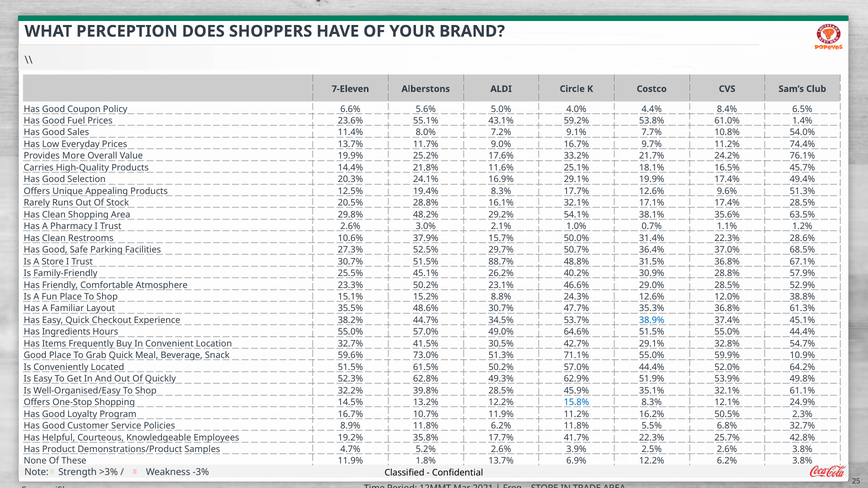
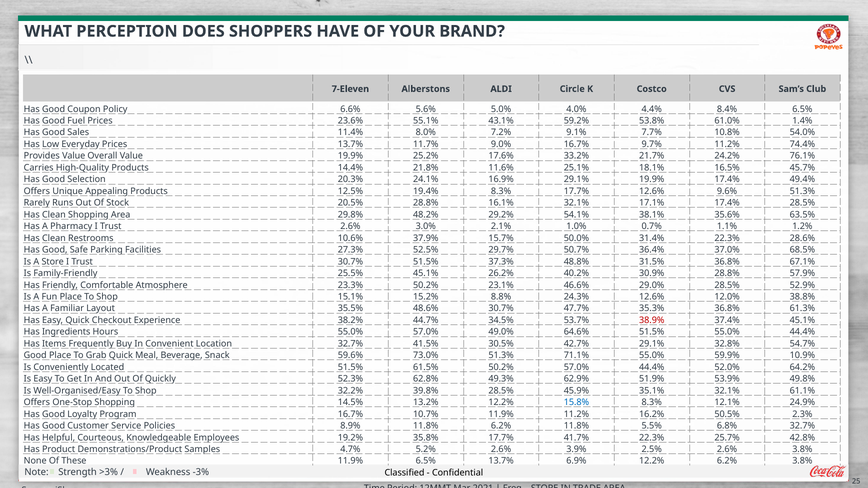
Provides More: More -> Value
88.7%: 88.7% -> 37.3%
38.9% colour: blue -> red
11.9% 1.8%: 1.8% -> 6.5%
